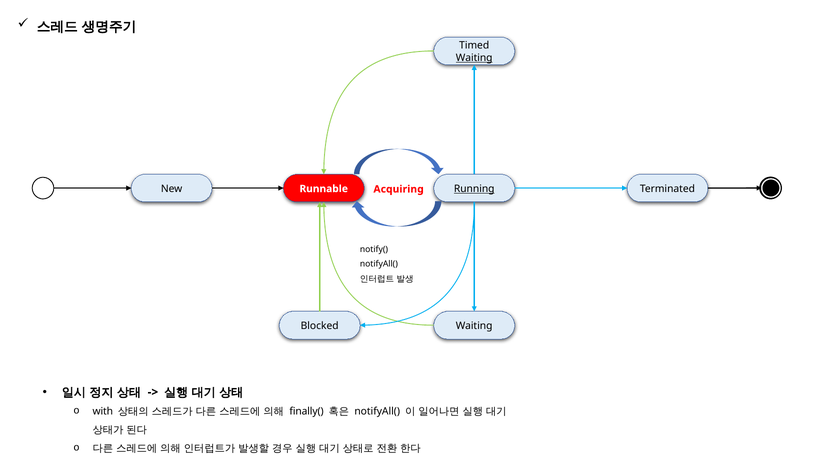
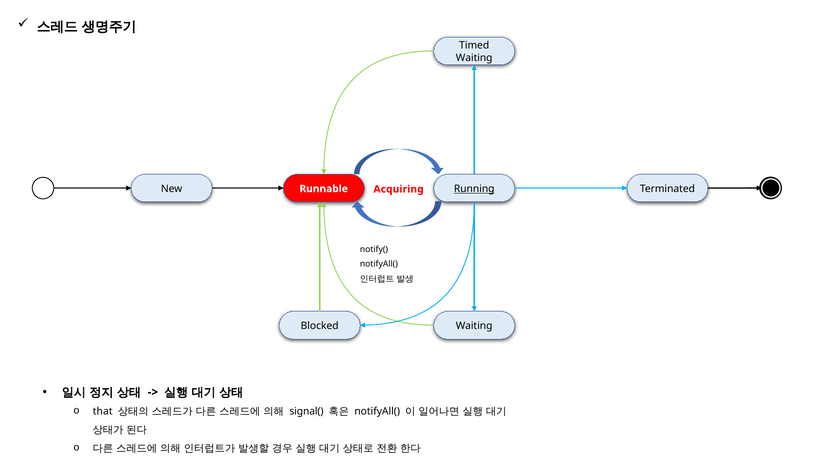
Waiting at (474, 58) underline: present -> none
with: with -> that
finally(: finally( -> signal(
